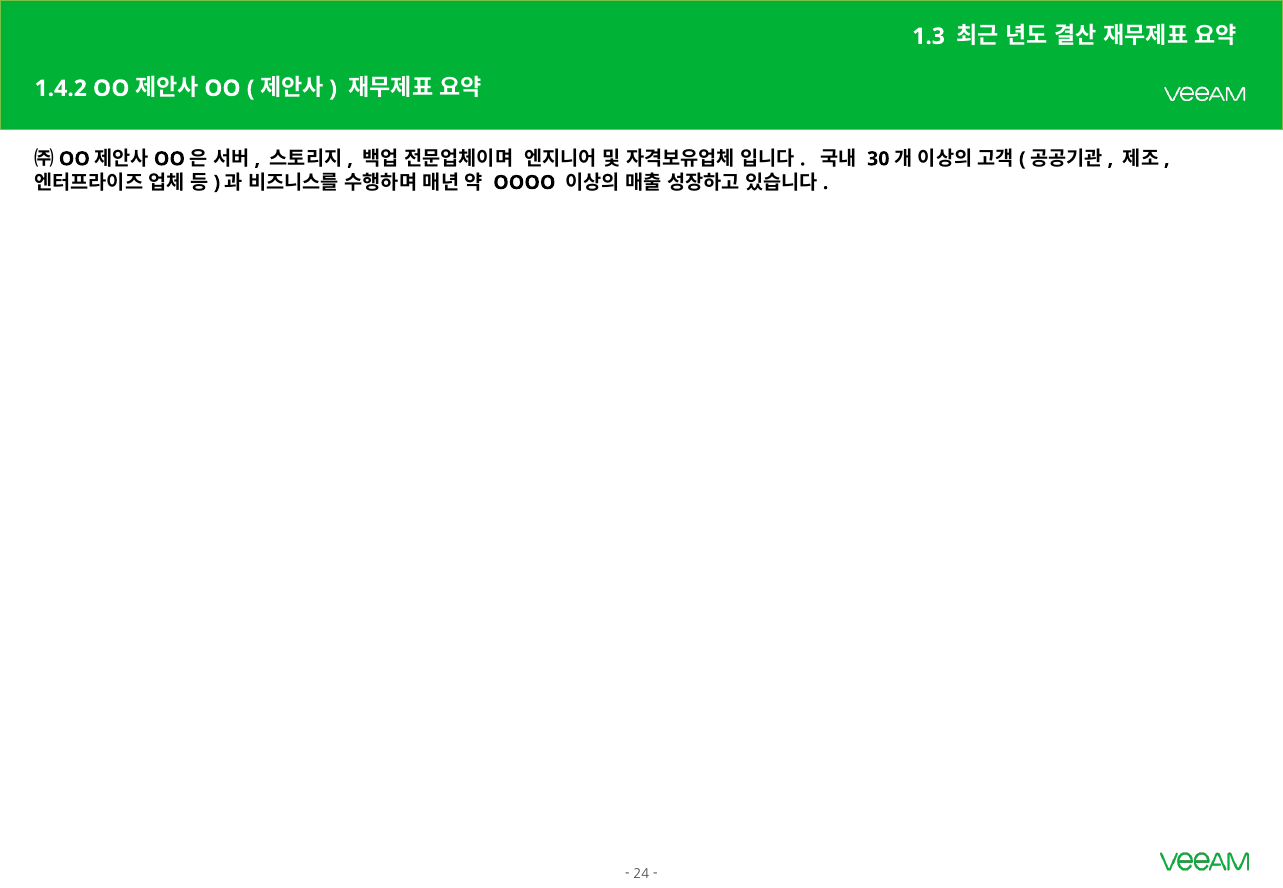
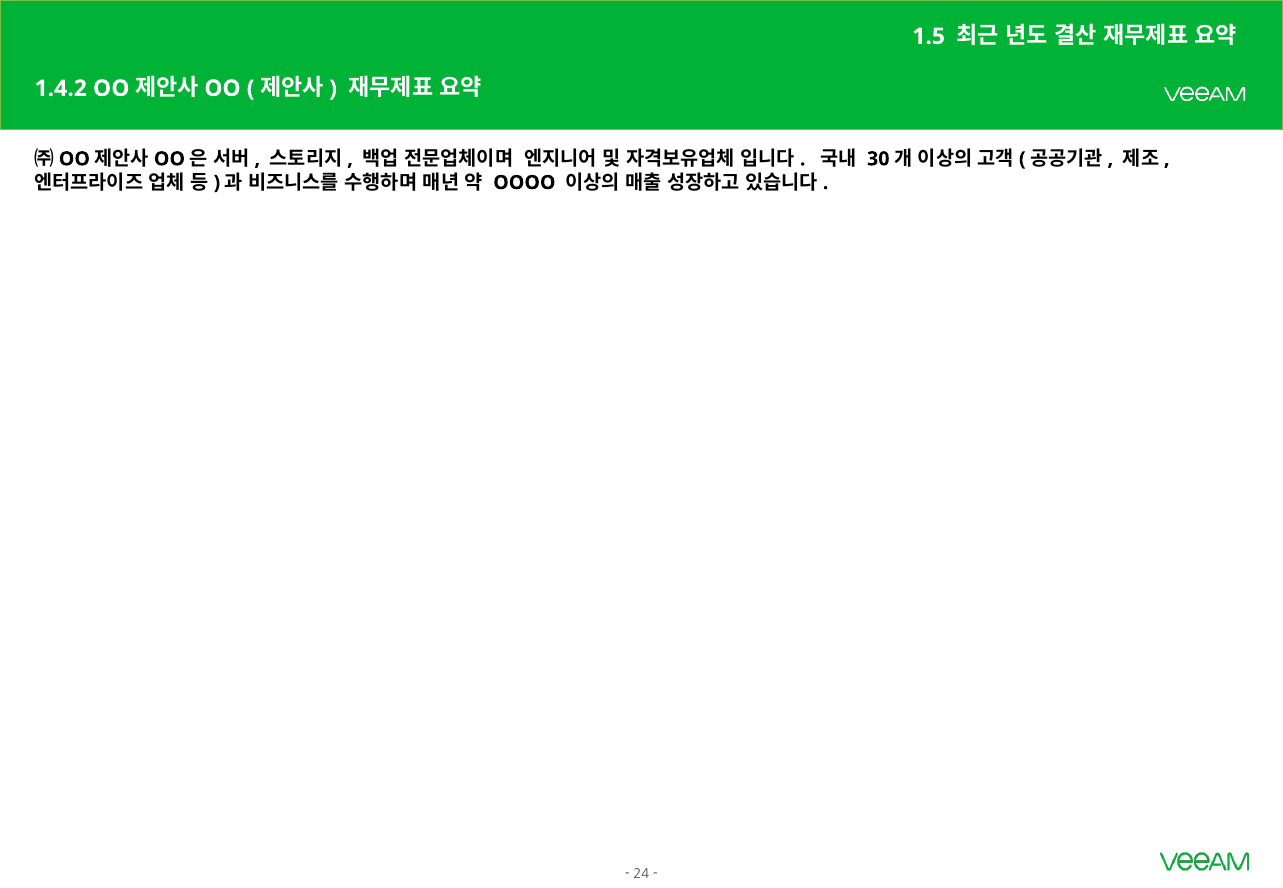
1.3: 1.3 -> 1.5
